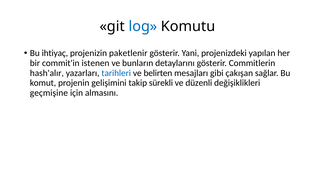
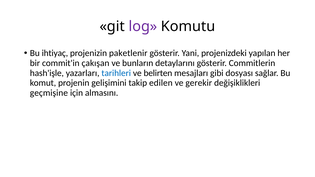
log colour: blue -> purple
istenen: istenen -> çakışan
hash'alır: hash'alır -> hash'işle
çakışan: çakışan -> dosyası
sürekli: sürekli -> edilen
düzenli: düzenli -> gerekir
